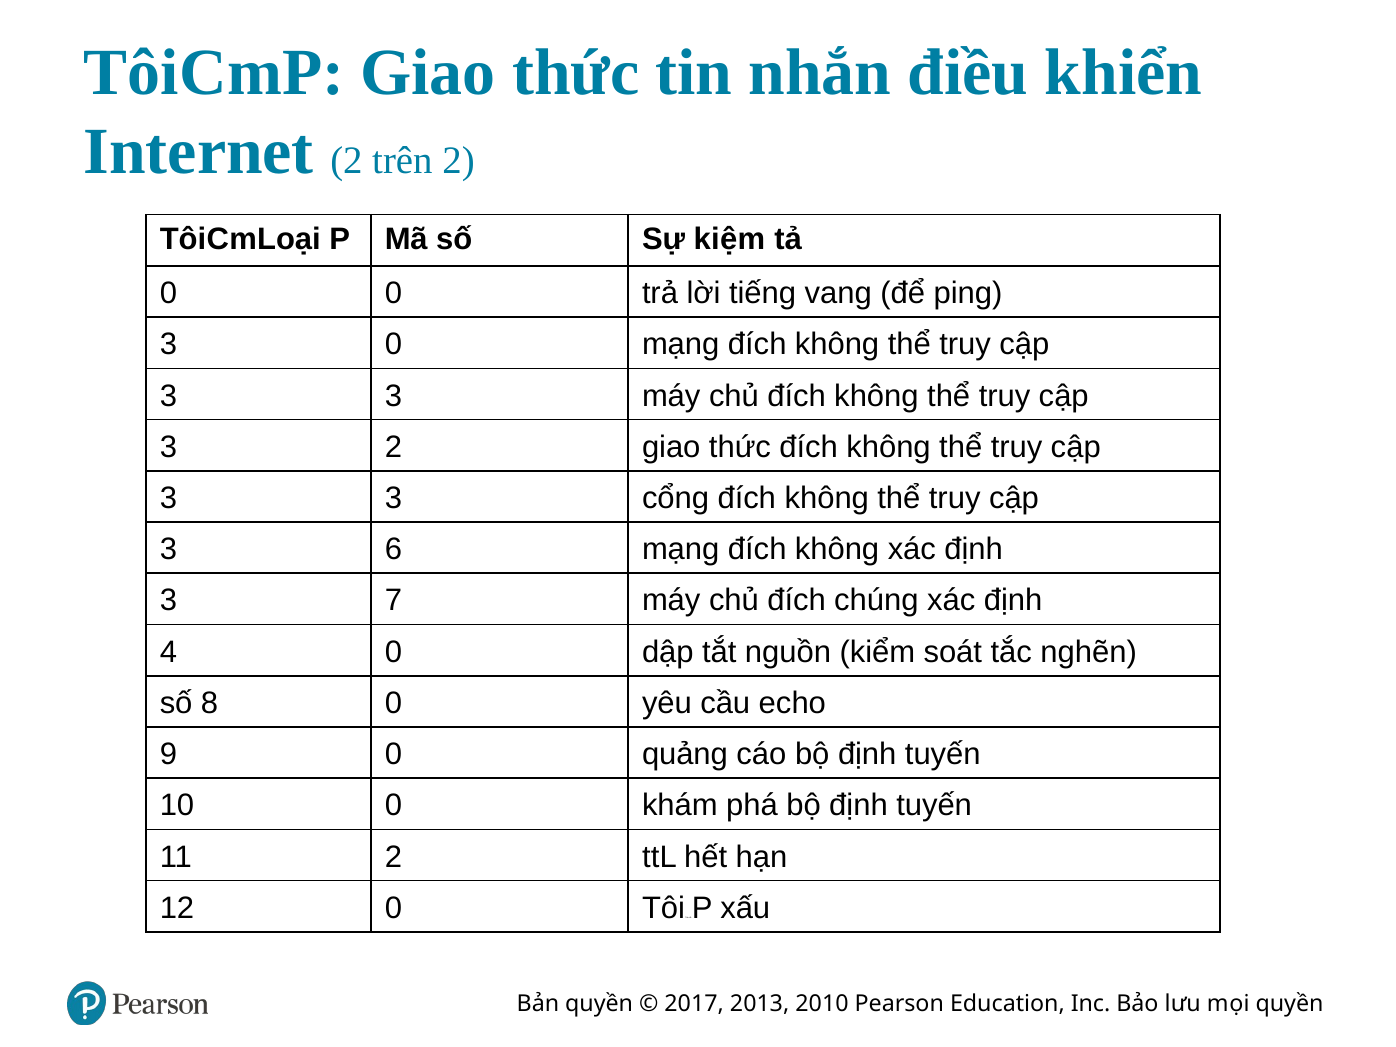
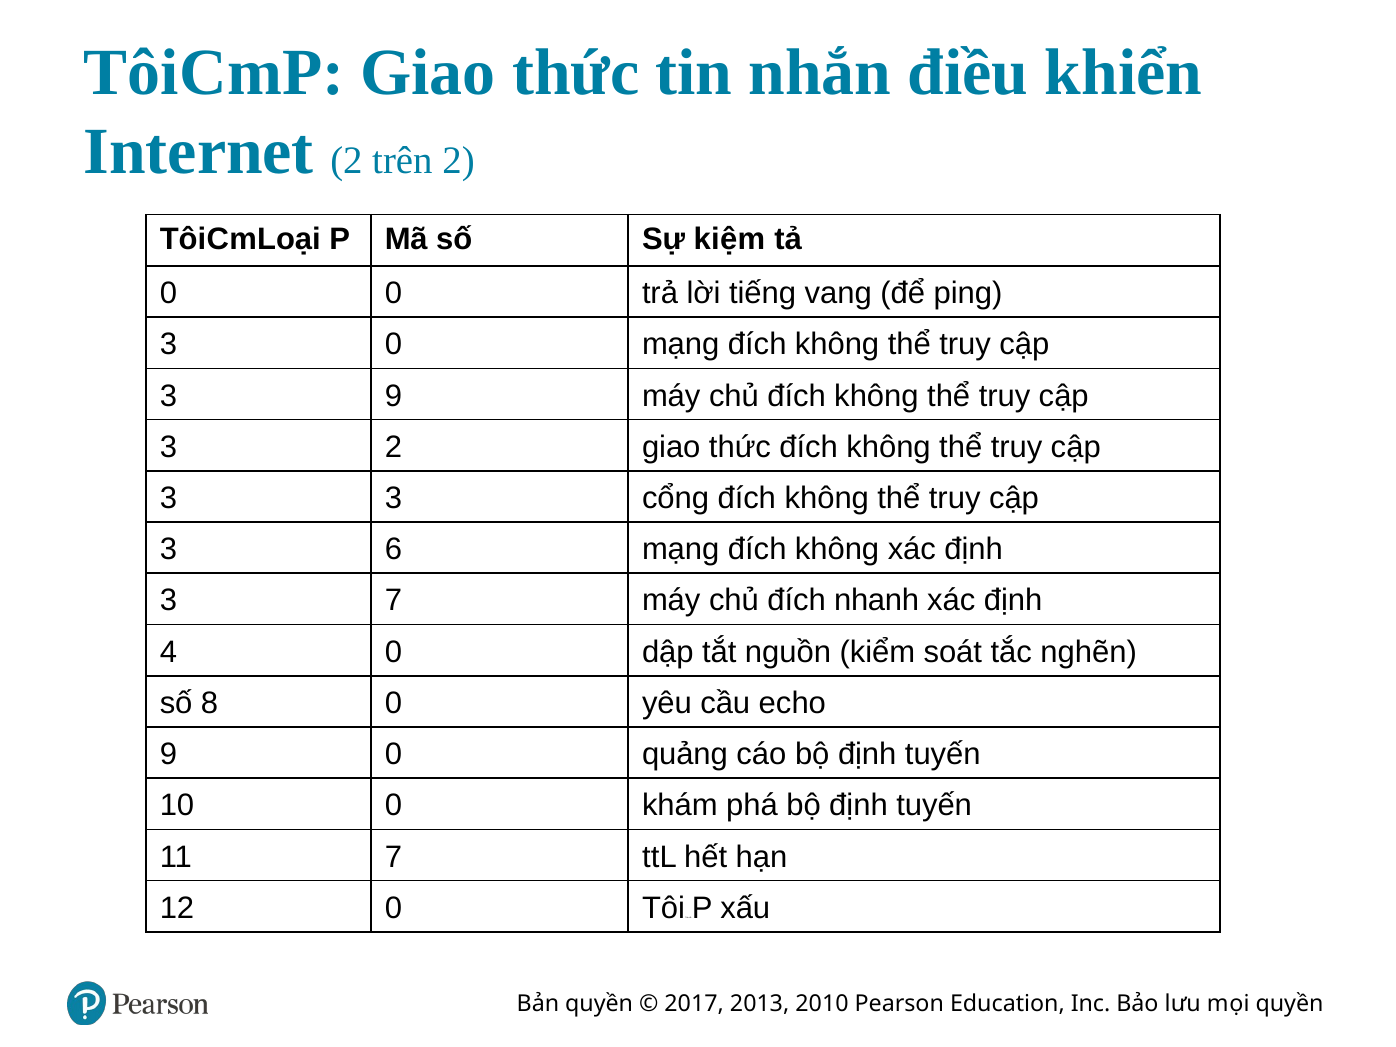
3 at (393, 396): 3 -> 9
chúng: chúng -> nhanh
11 2: 2 -> 7
